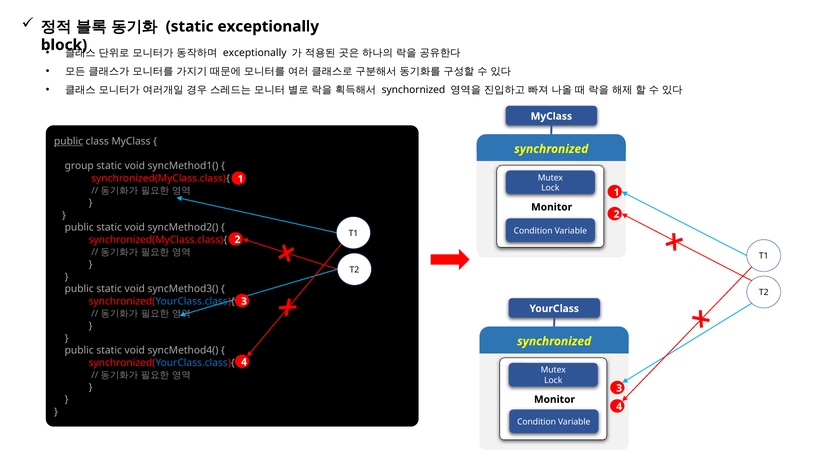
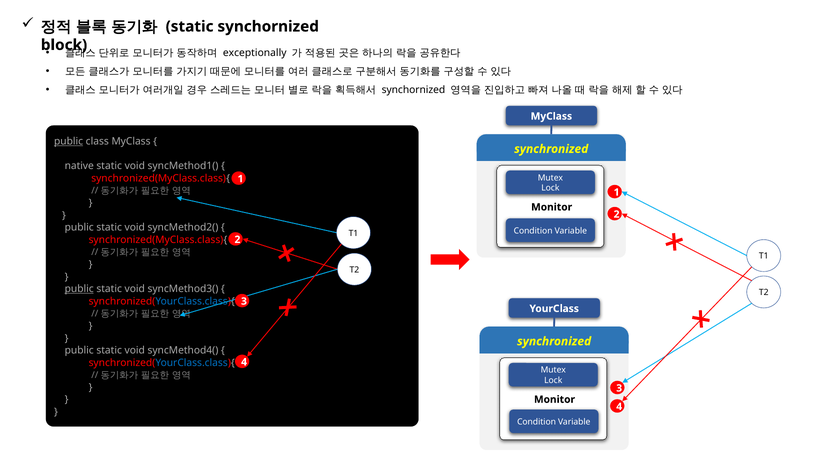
static exceptionally: exceptionally -> synchornized
group: group -> native
public at (79, 289) underline: none -> present
